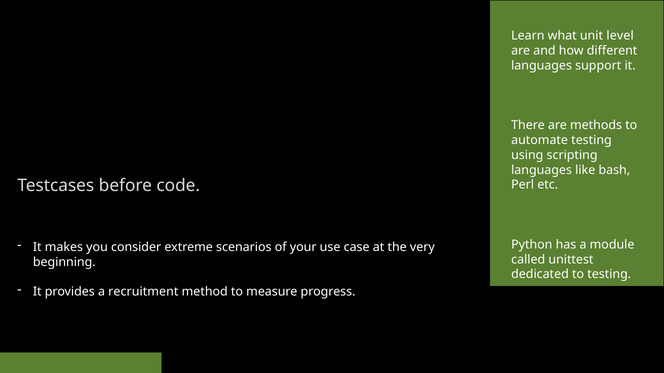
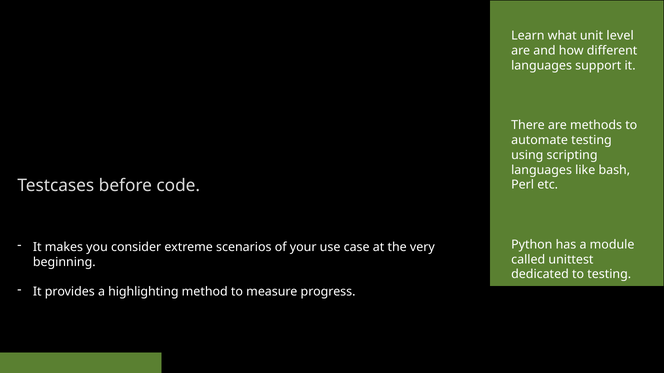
recruitment: recruitment -> highlighting
